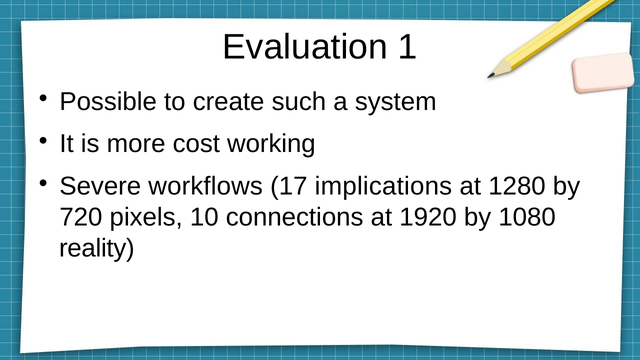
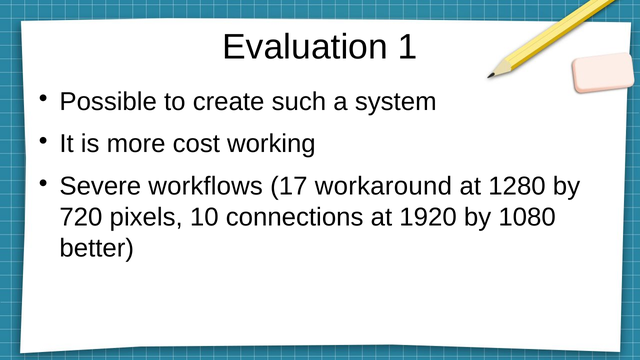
implications: implications -> workaround
reality: reality -> better
